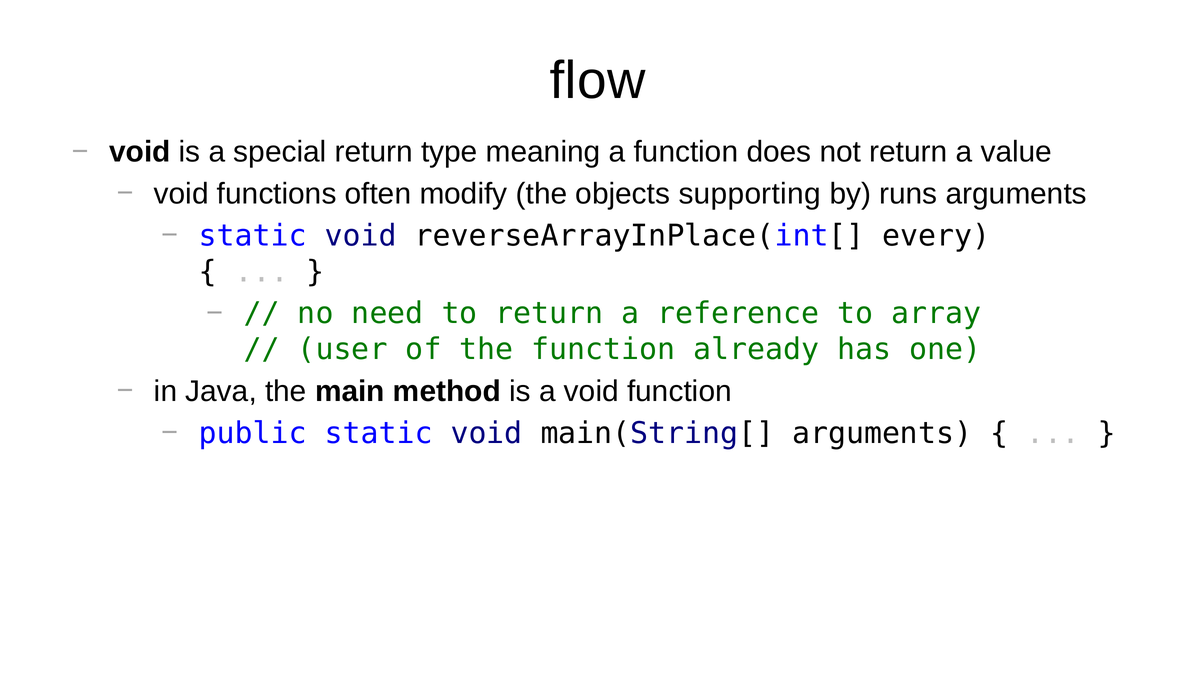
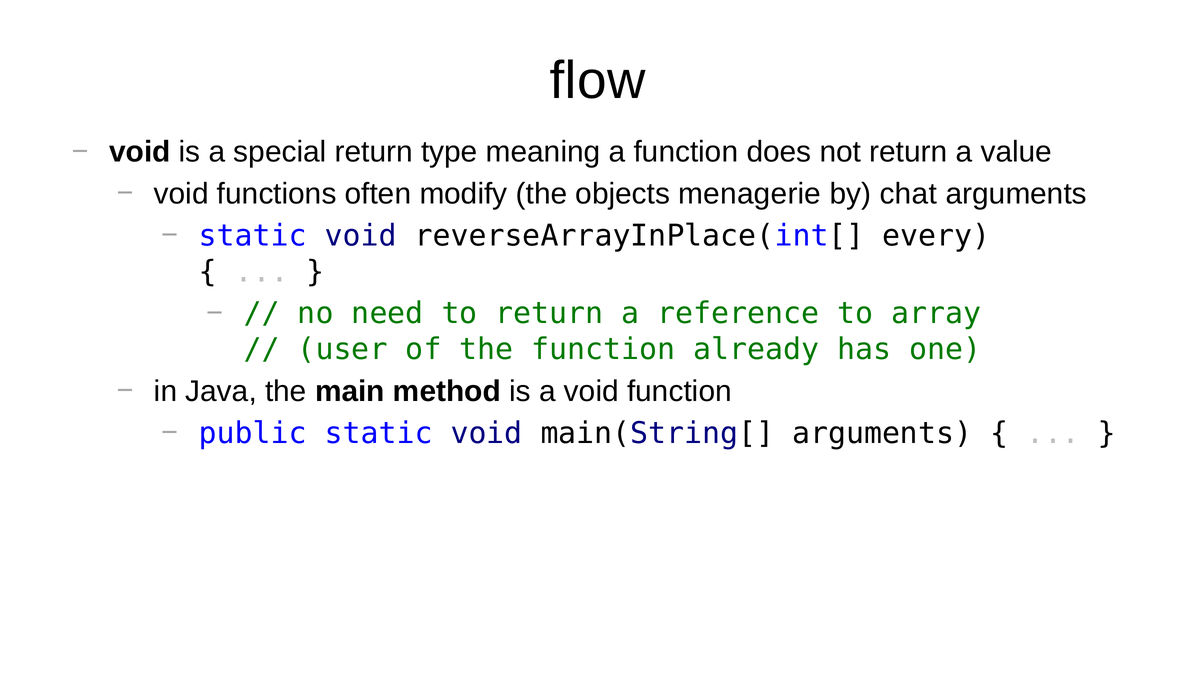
supporting: supporting -> menagerie
runs: runs -> chat
